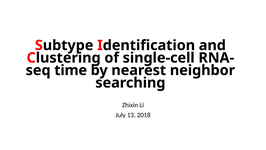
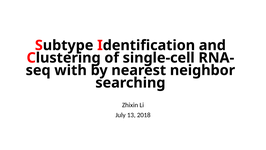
time: time -> with
